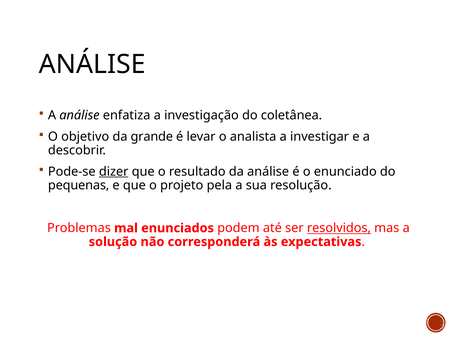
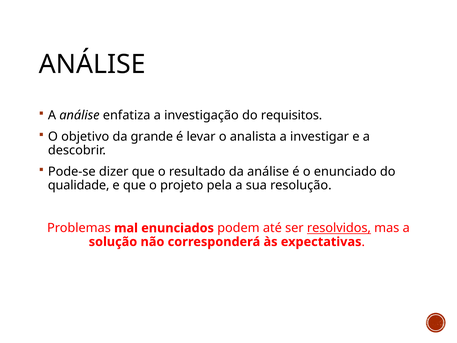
coletânea: coletânea -> requisitos
dizer underline: present -> none
pequenas: pequenas -> qualidade
